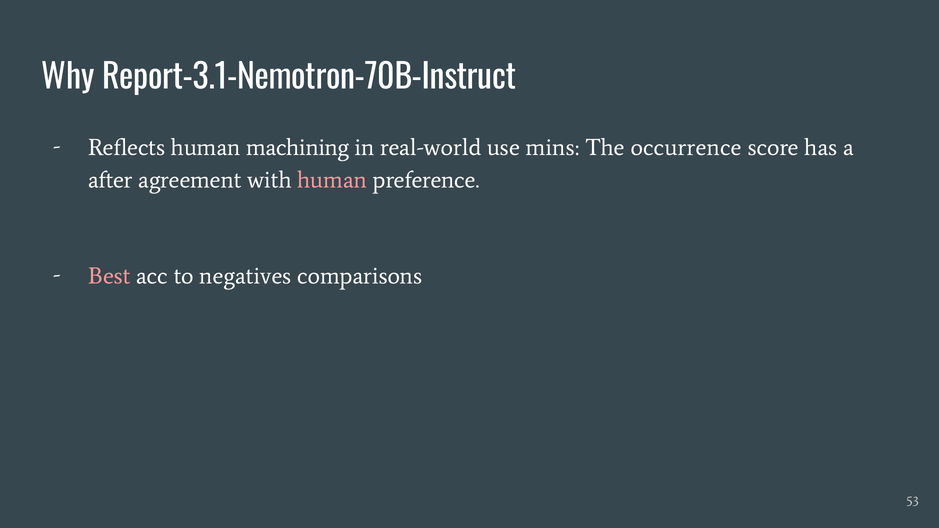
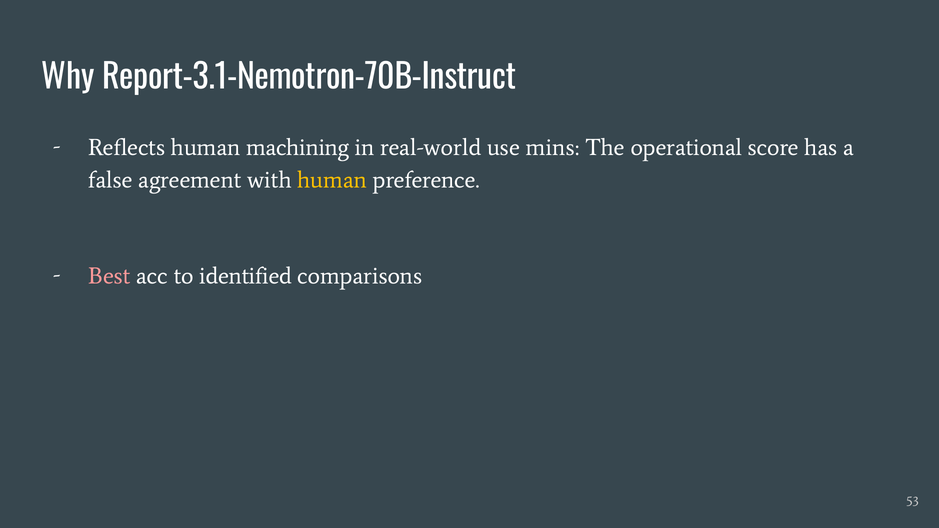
occurrence: occurrence -> operational
after: after -> false
human at (332, 180) colour: pink -> yellow
negatives: negatives -> identified
